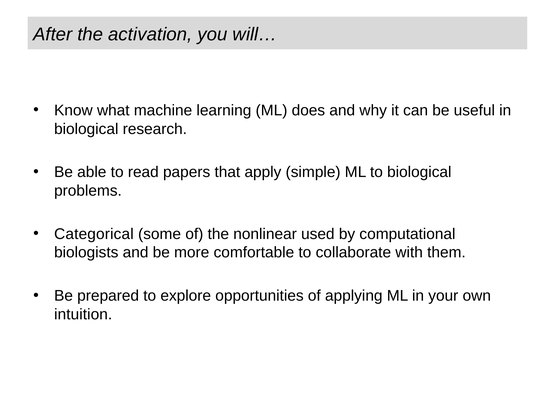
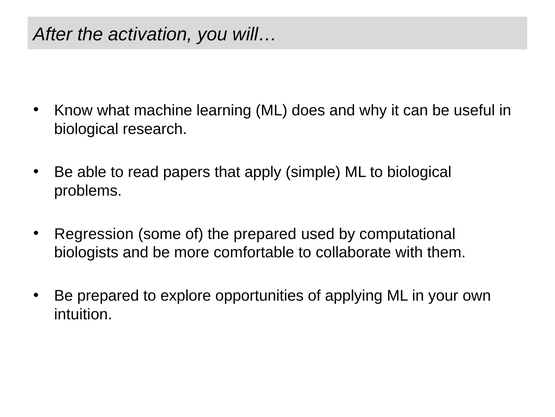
Categorical: Categorical -> Regression
the nonlinear: nonlinear -> prepared
